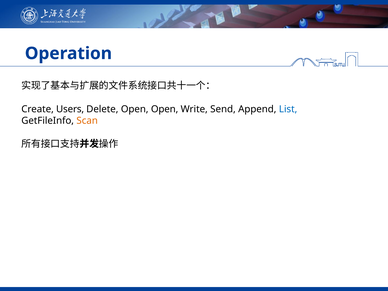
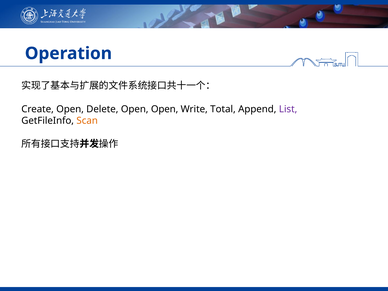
Create Users: Users -> Open
Send: Send -> Total
List colour: blue -> purple
